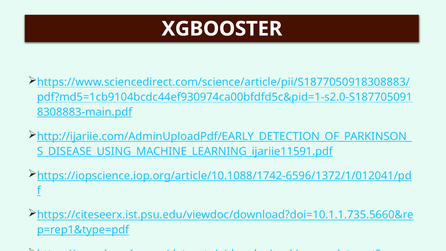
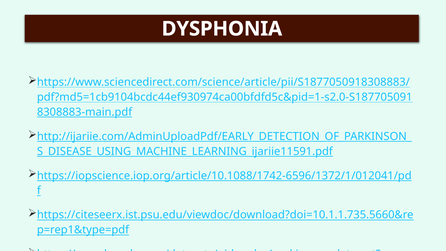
XGBOOSTER: XGBOOSTER -> DYSPHONIA
